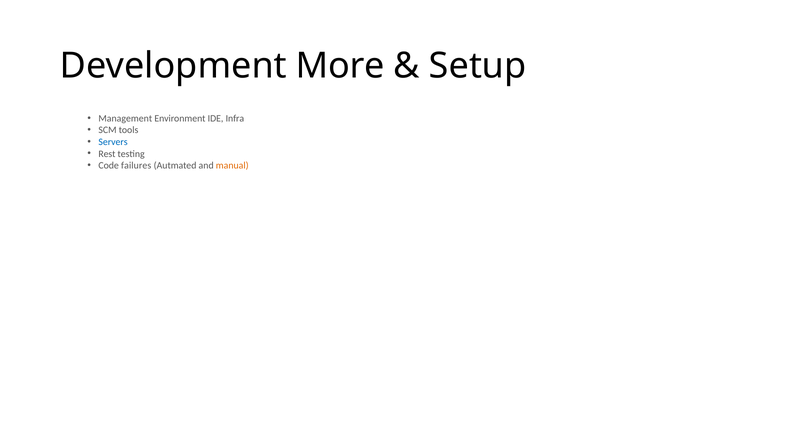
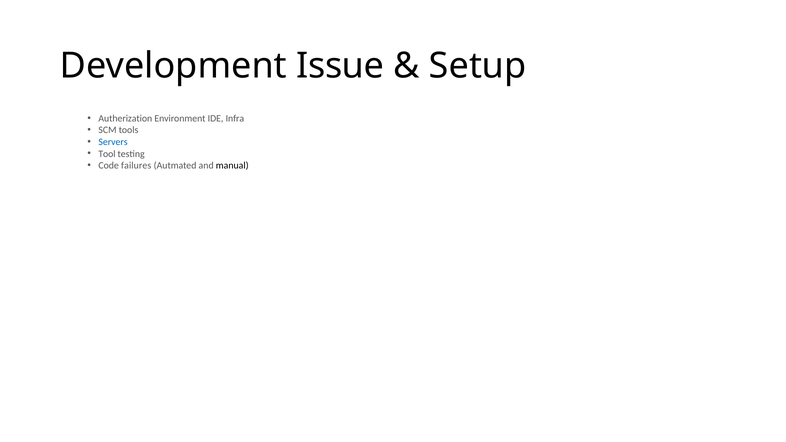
More: More -> Issue
Management: Management -> Autherization
Rest: Rest -> Tool
manual colour: orange -> black
